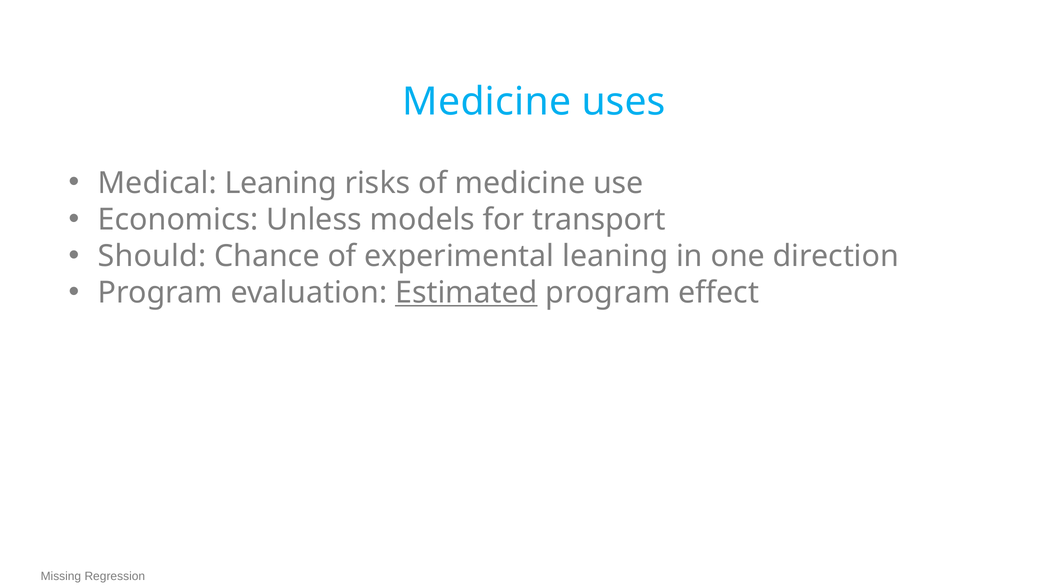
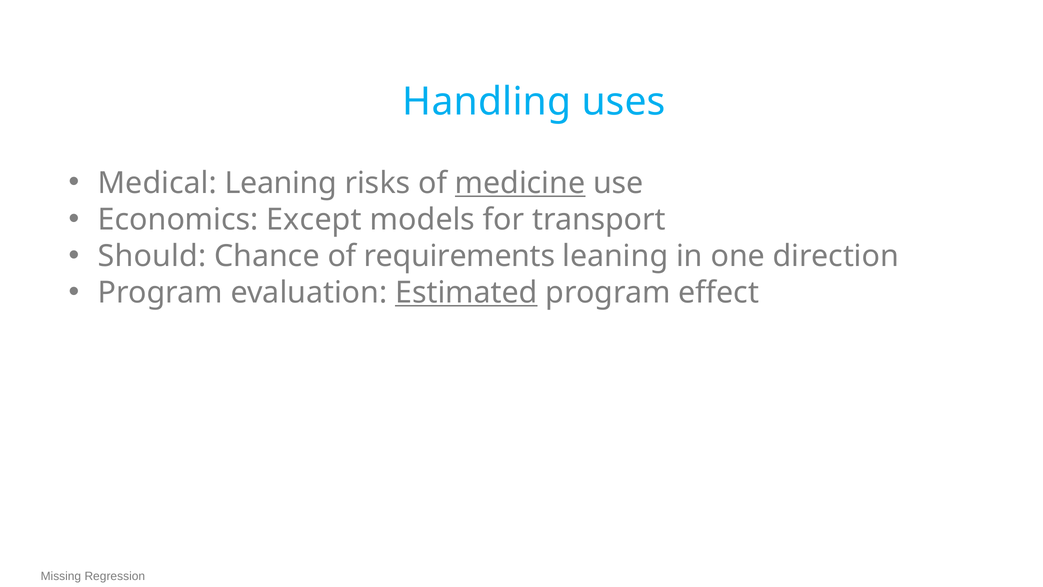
Medicine at (487, 102): Medicine -> Handling
medicine at (520, 183) underline: none -> present
Unless: Unless -> Except
experimental: experimental -> requirements
